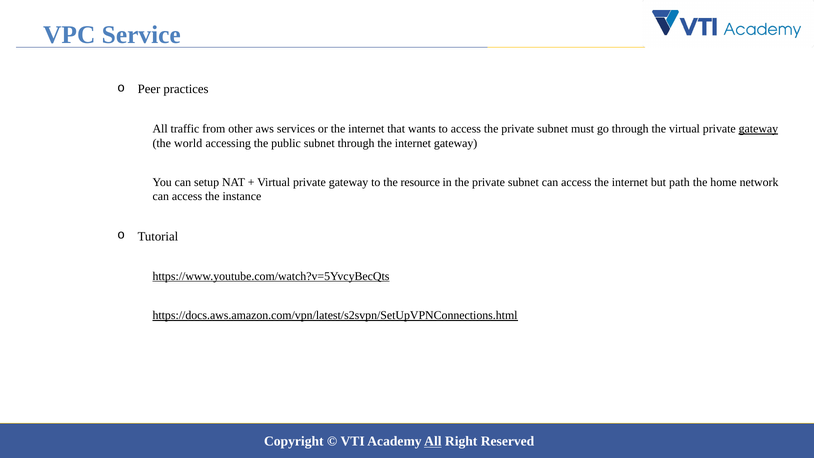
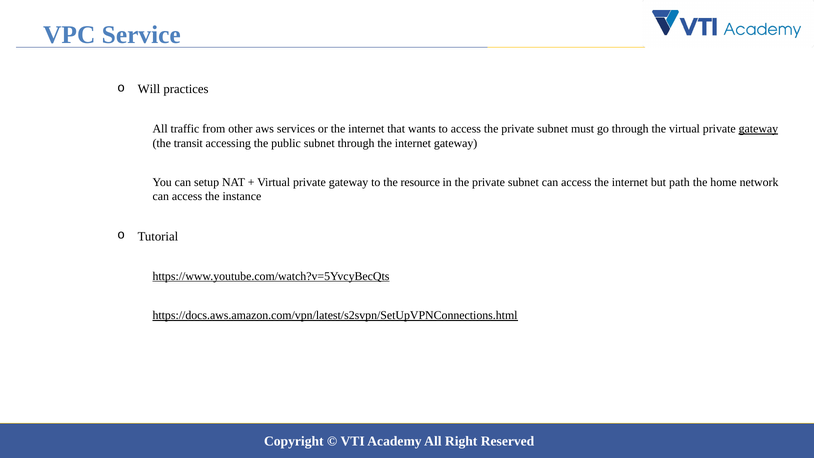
Peer: Peer -> Will
world: world -> transit
All at (433, 441) underline: present -> none
